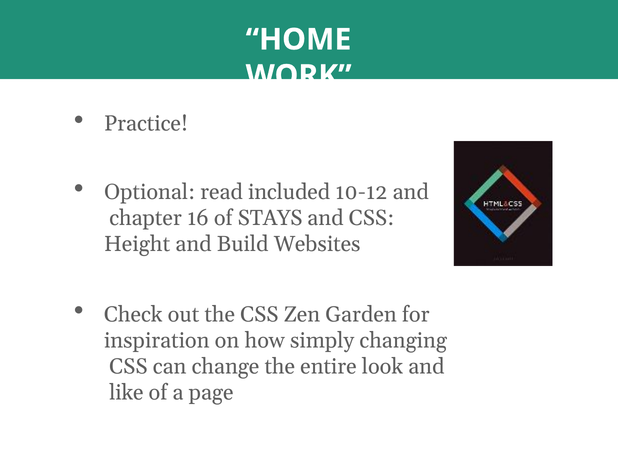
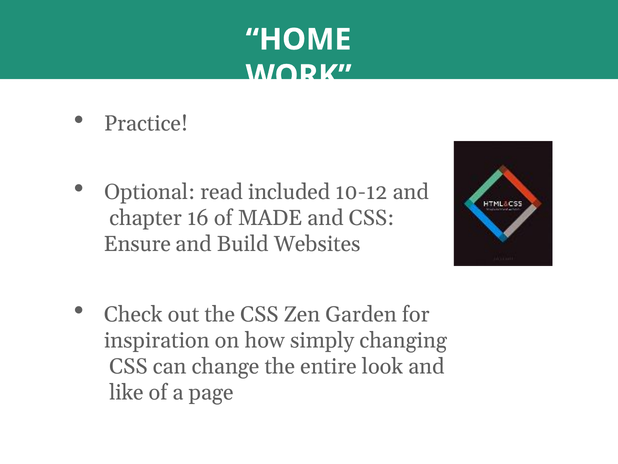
STAYS: STAYS -> MADE
Height: Height -> Ensure
